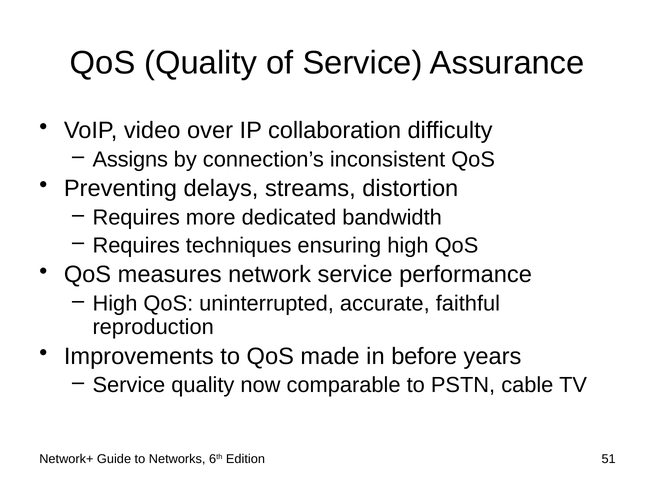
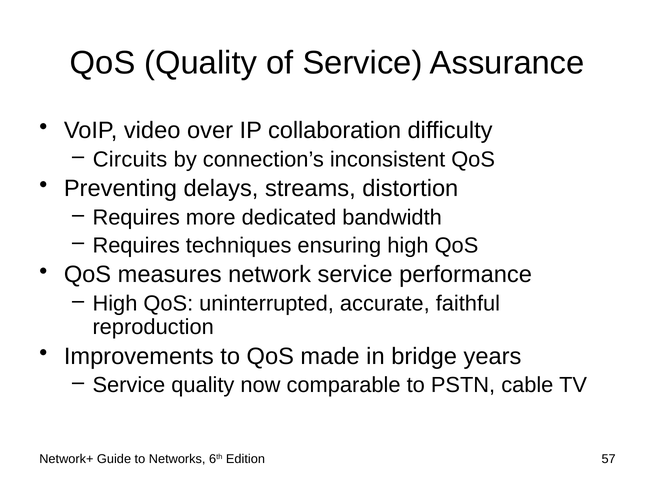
Assigns: Assigns -> Circuits
before: before -> bridge
51: 51 -> 57
